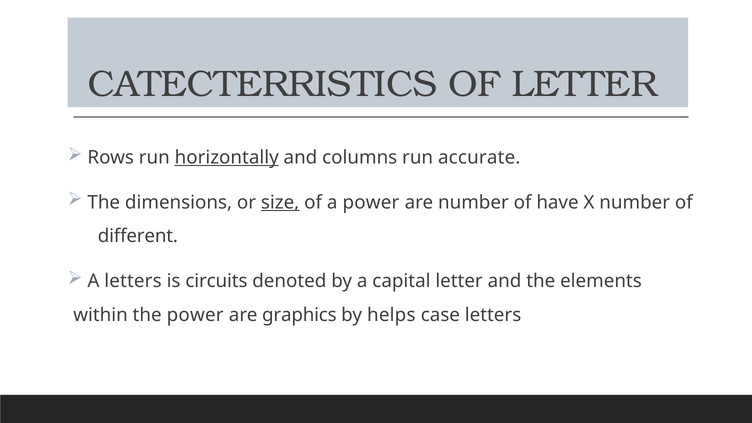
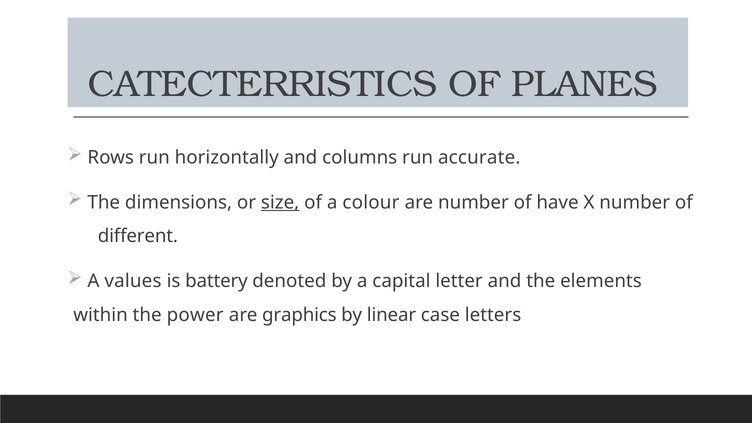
OF LETTER: LETTER -> PLANES
horizontally underline: present -> none
a power: power -> colour
A letters: letters -> values
circuits: circuits -> battery
helps: helps -> linear
